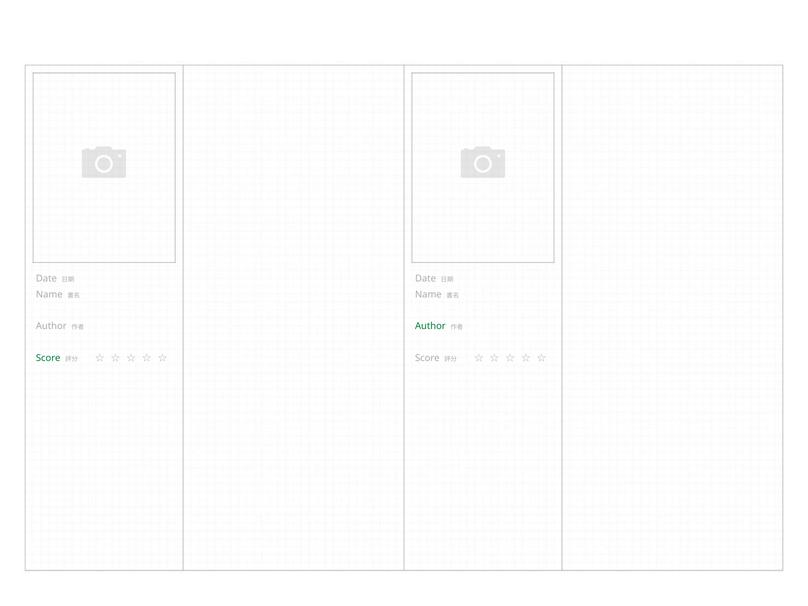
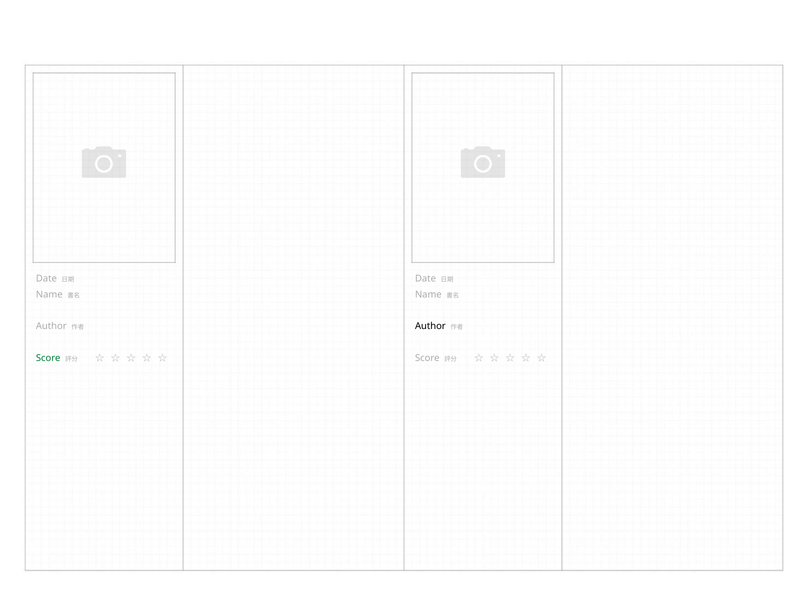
Author at (430, 326) colour: green -> black
